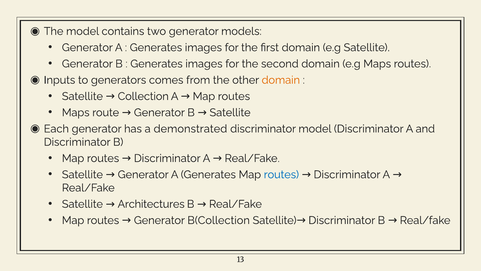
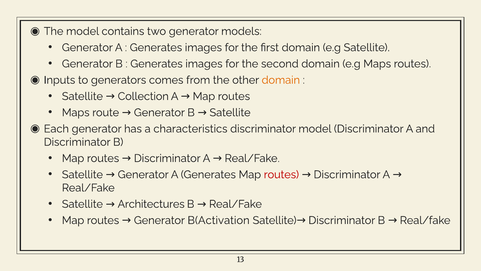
demonstrated: demonstrated -> characteristics
routes at (281, 174) colour: blue -> red
B(Collection: B(Collection -> B(Activation
